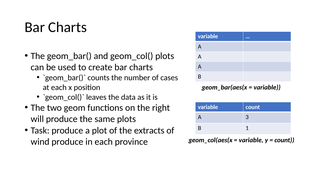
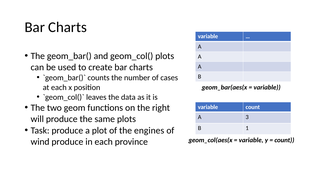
extracts: extracts -> engines
